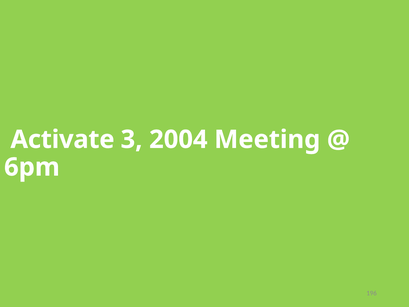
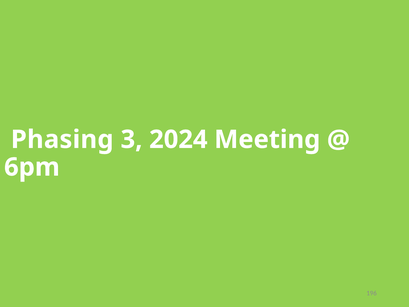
Activate: Activate -> Phasing
2004: 2004 -> 2024
